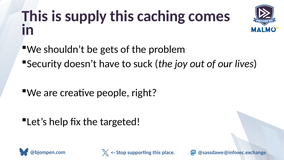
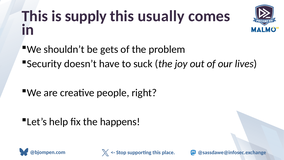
caching: caching -> usually
targeted: targeted -> happens
